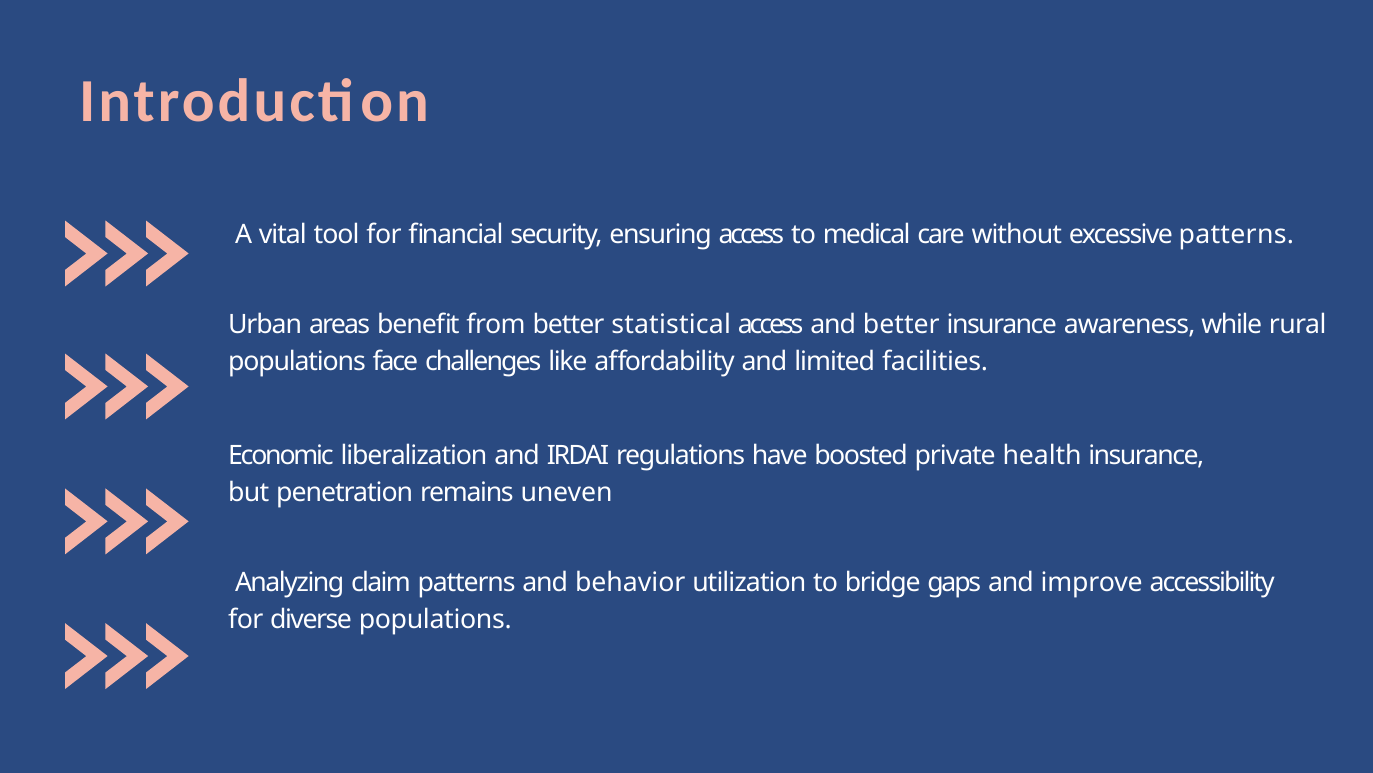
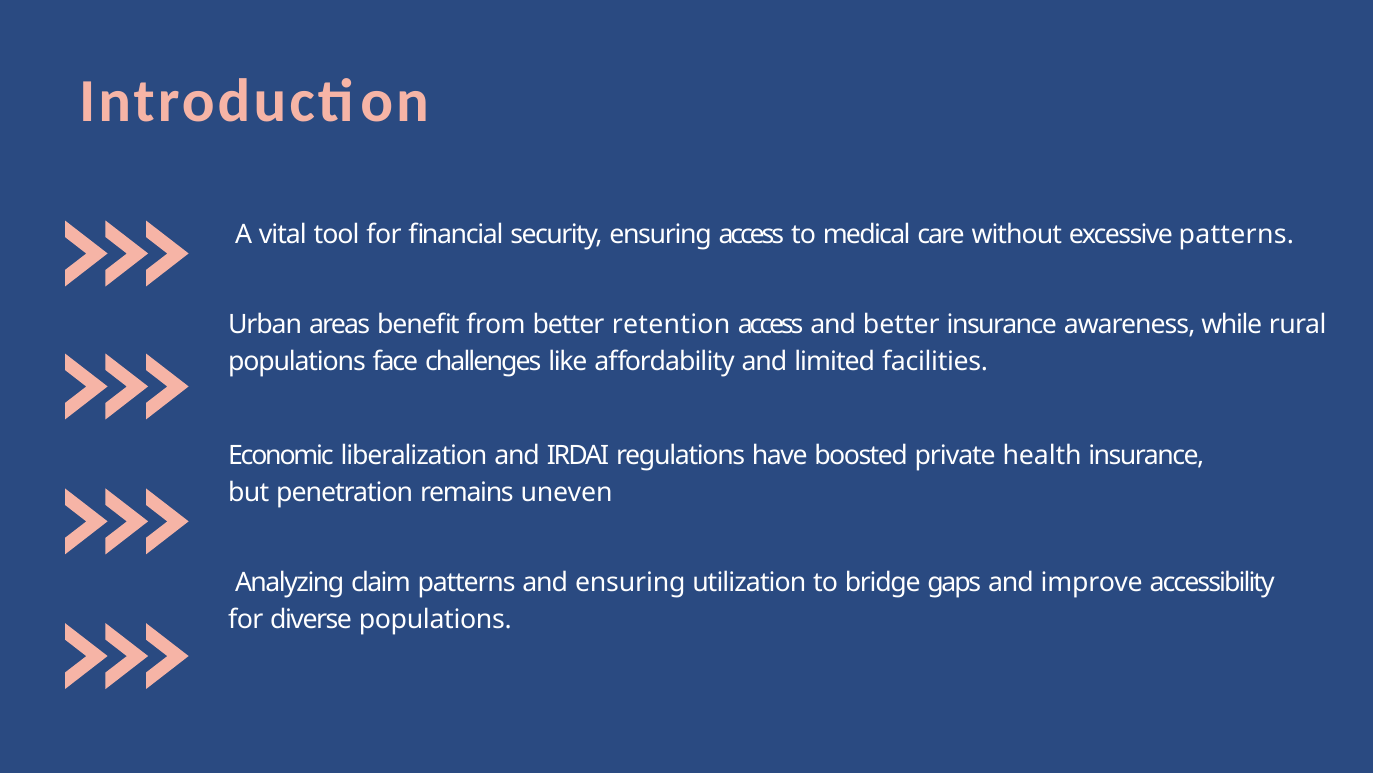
statistical: statistical -> retention
and behavior: behavior -> ensuring
